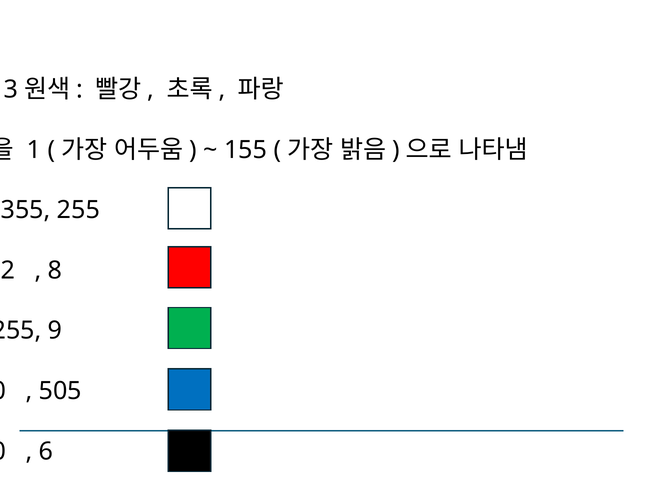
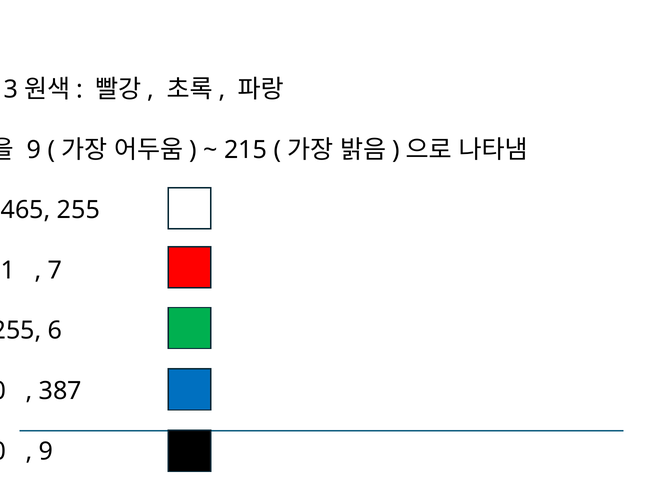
1 at (34, 150): 1 -> 9
155: 155 -> 215
355: 355 -> 465
2: 2 -> 1
8: 8 -> 7
9: 9 -> 6
505: 505 -> 387
6 at (46, 451): 6 -> 9
